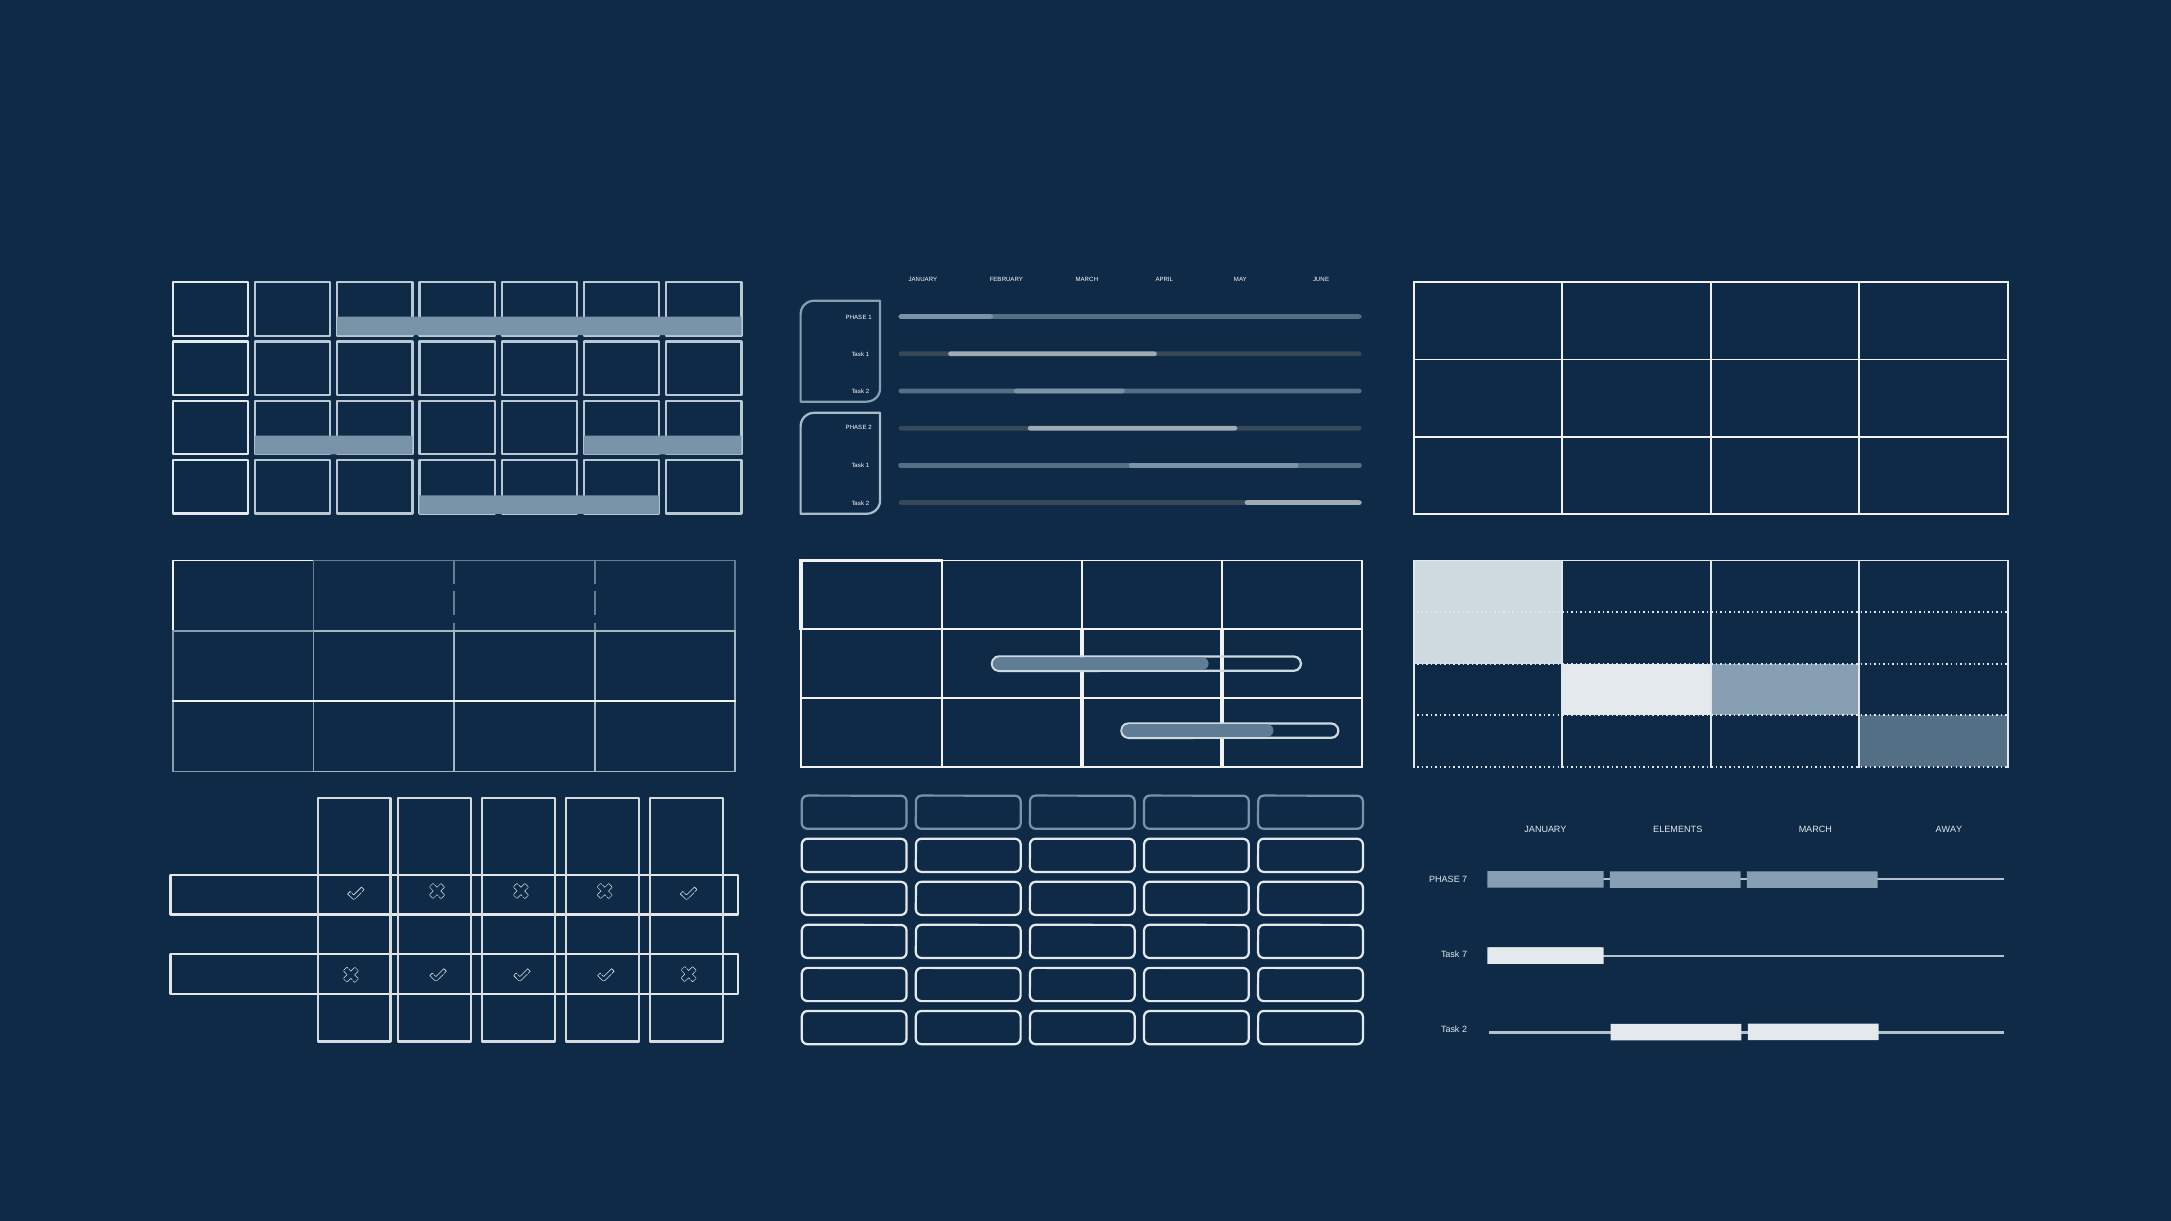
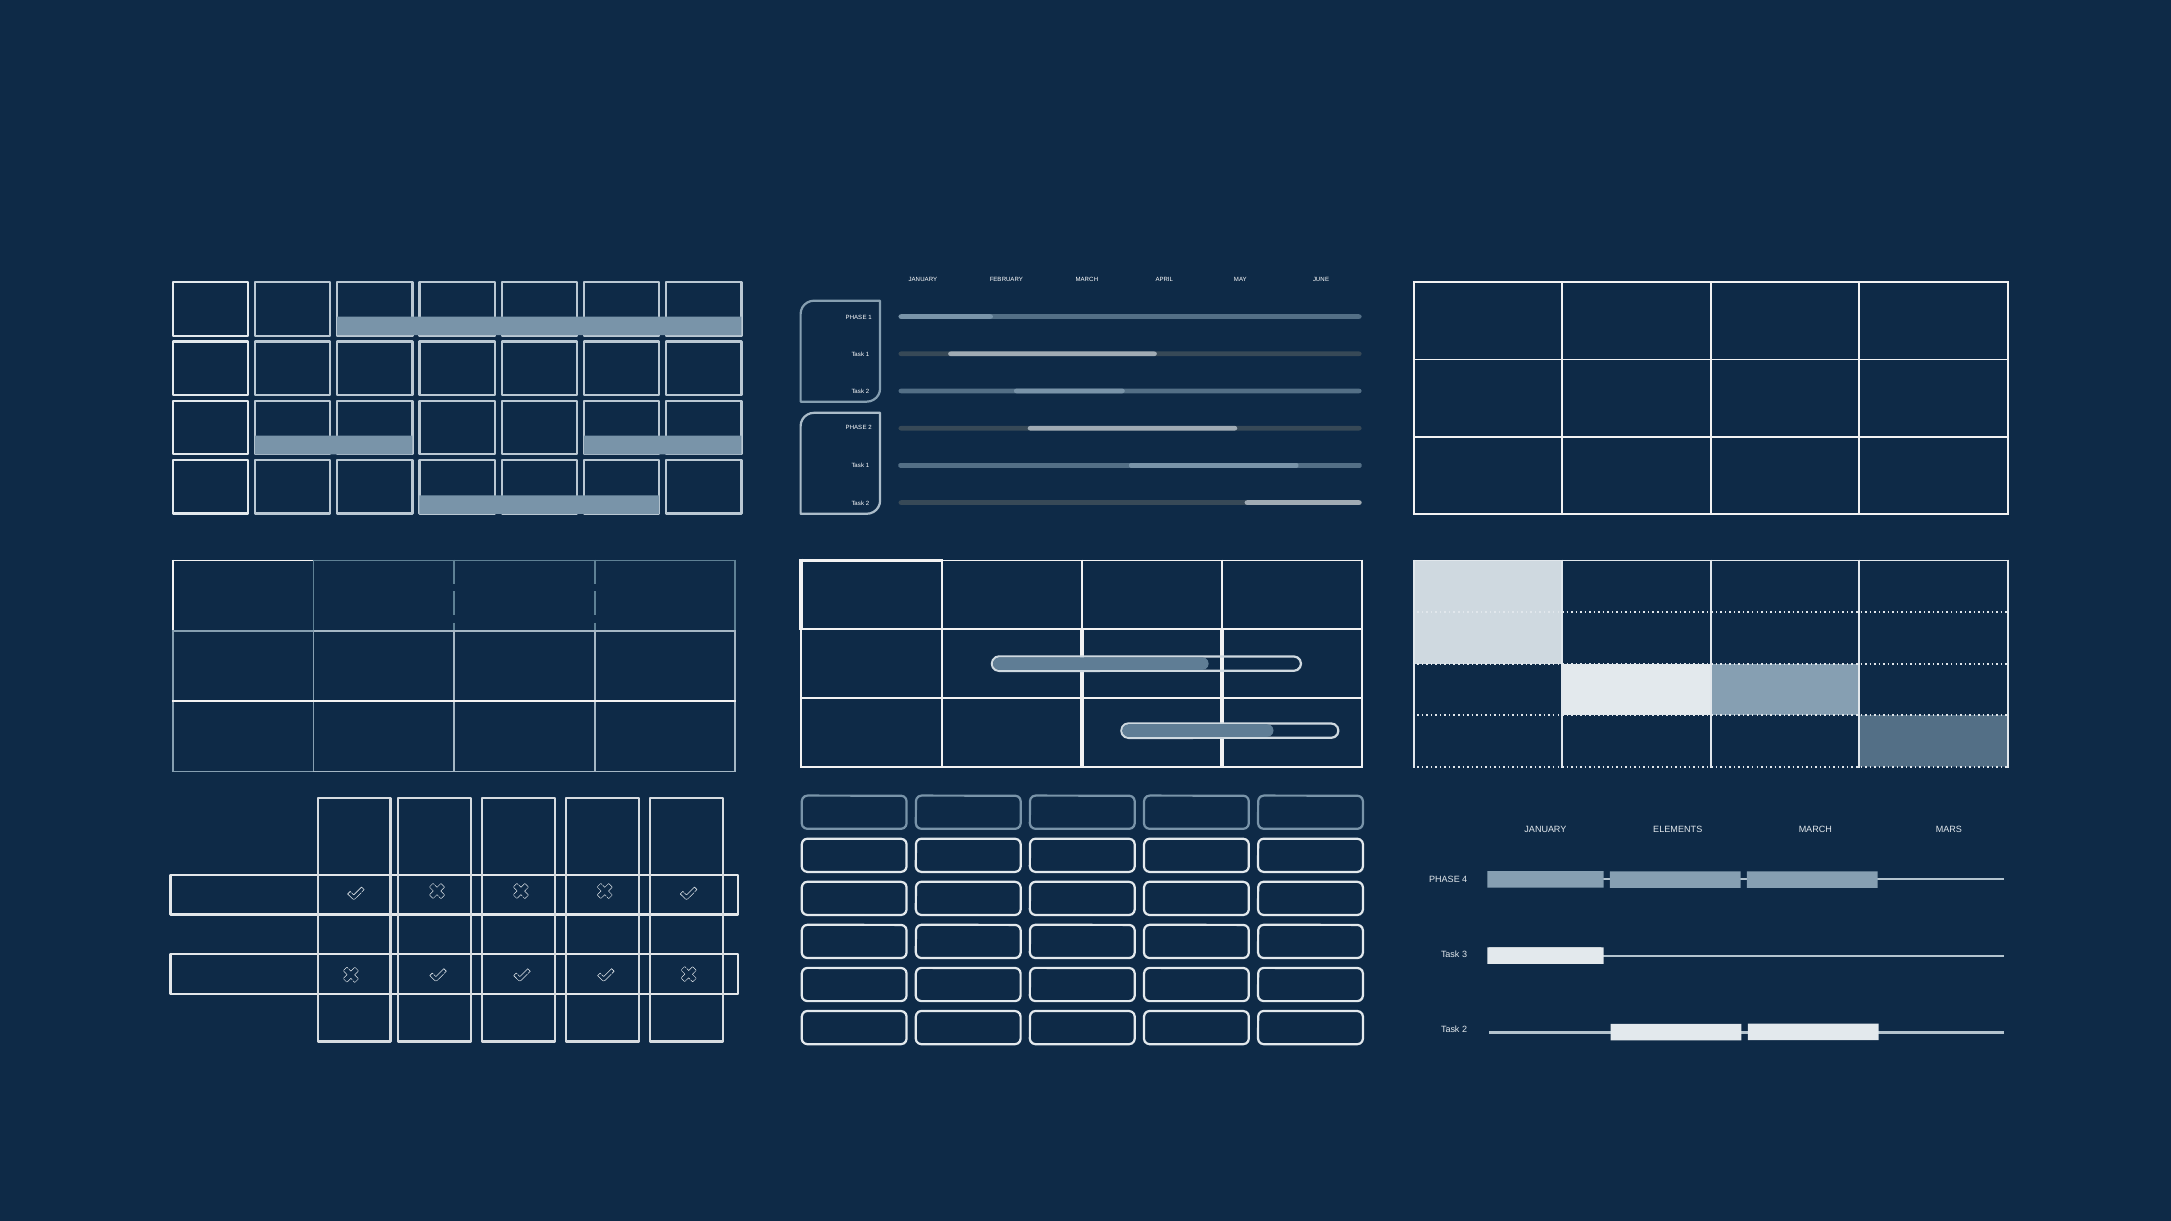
AWAY: AWAY -> MARS
PHASE 7: 7 -> 4
Task 7: 7 -> 3
